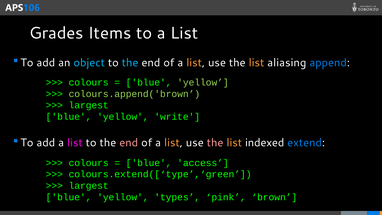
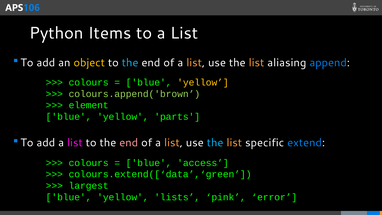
Grades: Grades -> Python
object colour: light blue -> yellow
yellow at (203, 82) colour: light green -> yellow
largest at (89, 105): largest -> element
write: write -> parts
the at (215, 143) colour: pink -> light blue
indexed: indexed -> specific
colours.extend([‘type’,‘green: colours.extend([‘type’,‘green -> colours.extend([‘data’,‘green
types: types -> lists
brown: brown -> error
